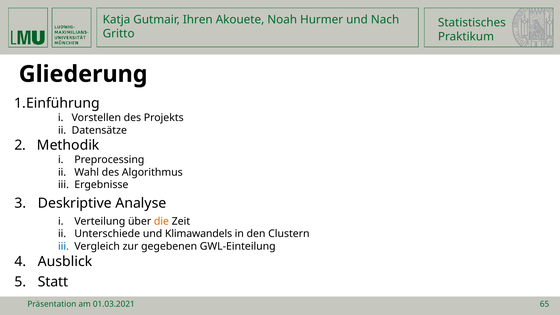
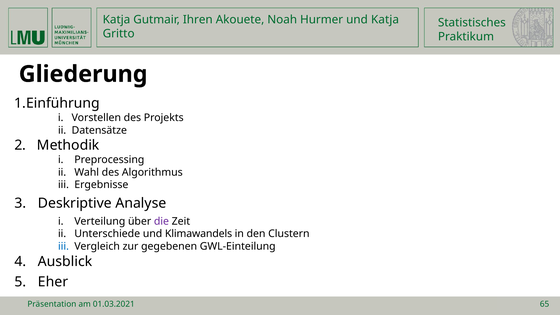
und Nach: Nach -> Katja
die colour: orange -> purple
Statt: Statt -> Eher
